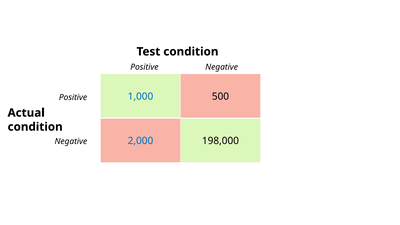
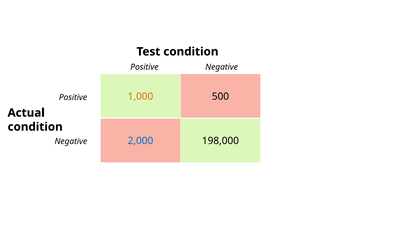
1,000 colour: blue -> orange
